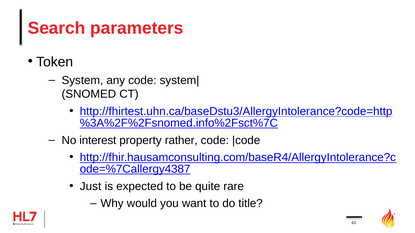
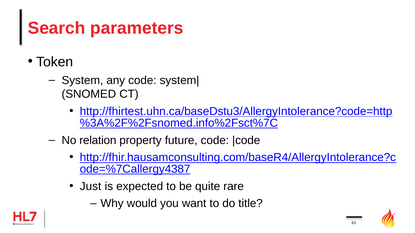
interest: interest -> relation
rather: rather -> future
